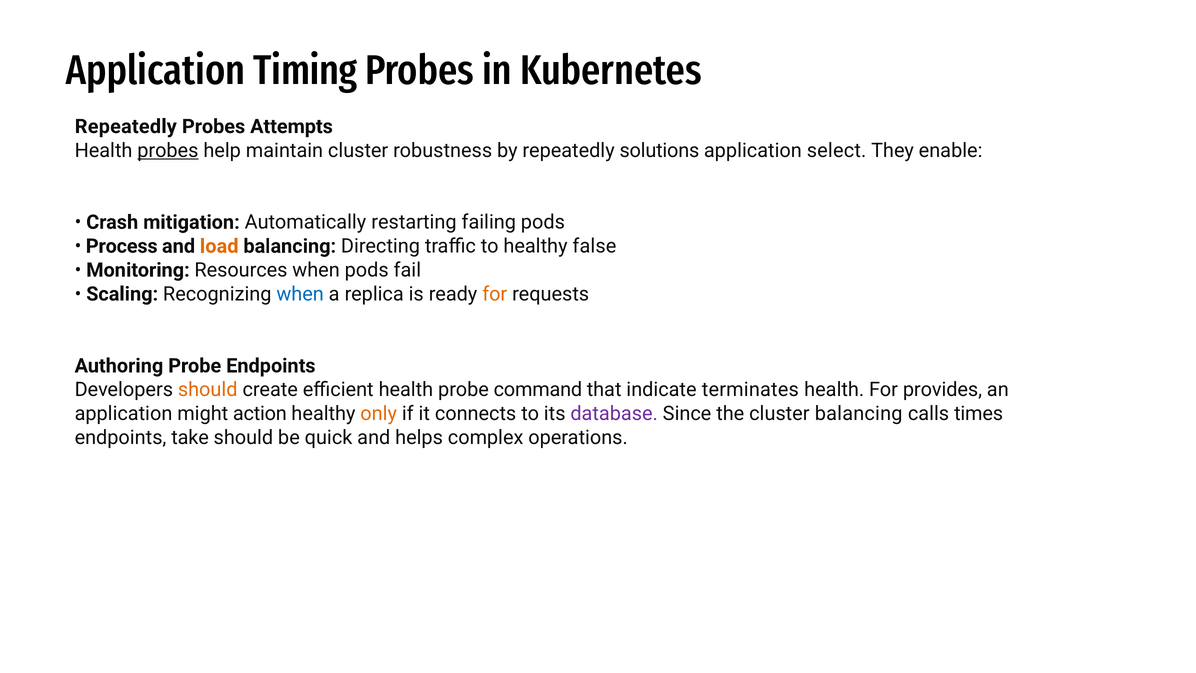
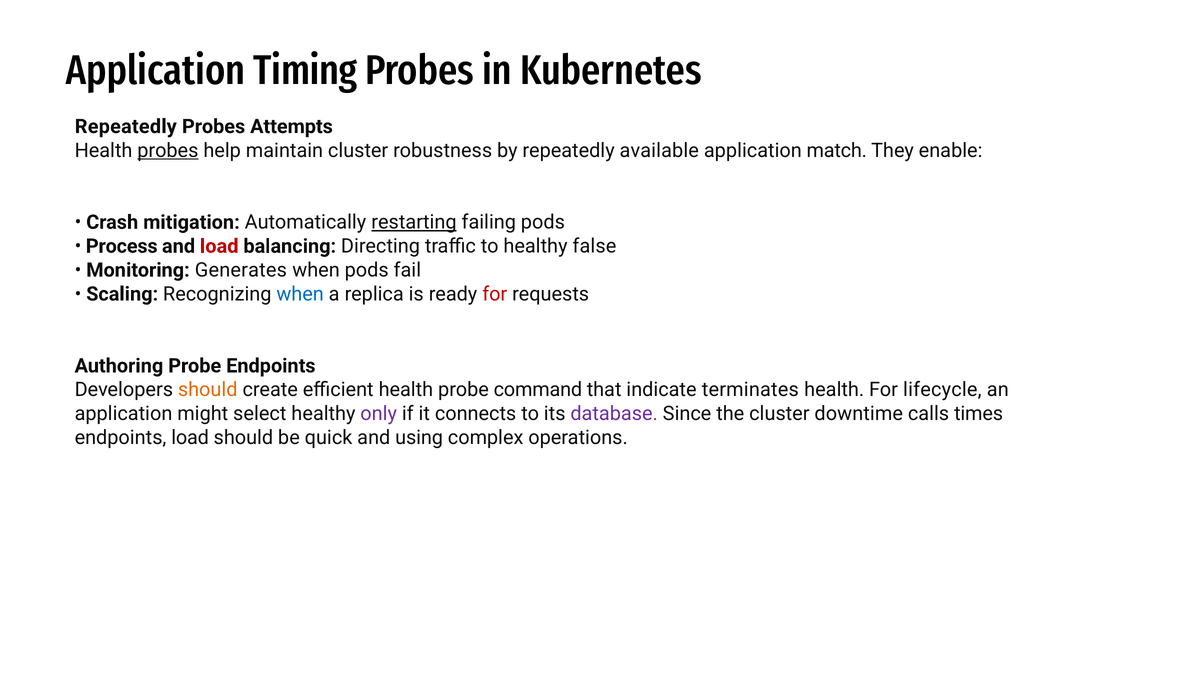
solutions: solutions -> available
select: select -> match
restarting underline: none -> present
load at (219, 246) colour: orange -> red
Resources: Resources -> Generates
for at (495, 294) colour: orange -> red
provides: provides -> lifecycle
action: action -> select
only colour: orange -> purple
cluster balancing: balancing -> downtime
endpoints take: take -> load
helps: helps -> using
